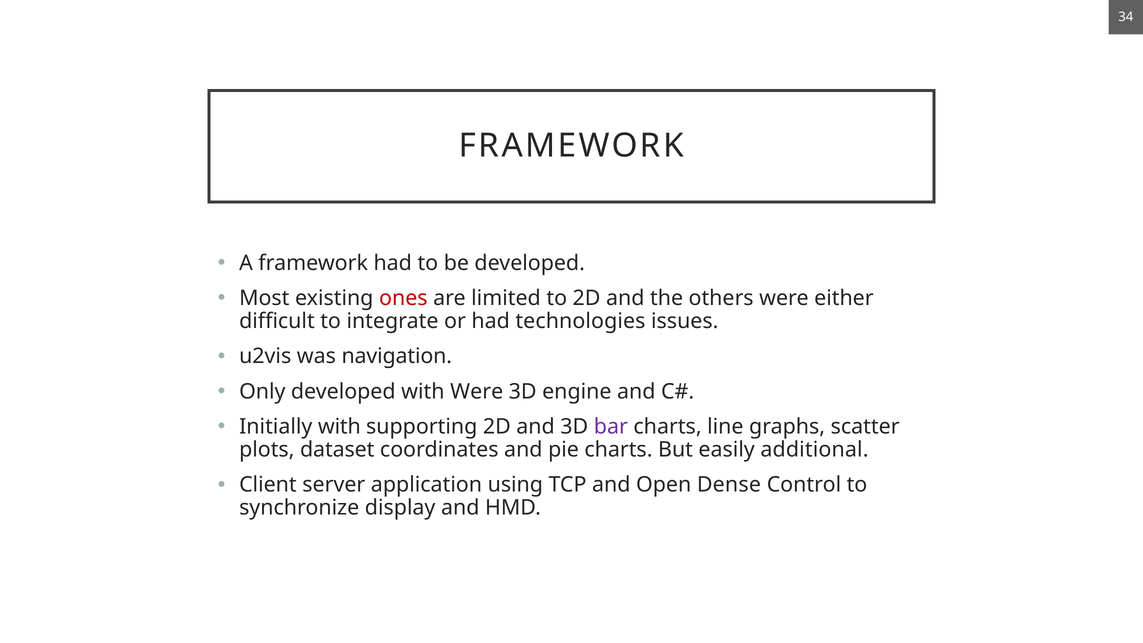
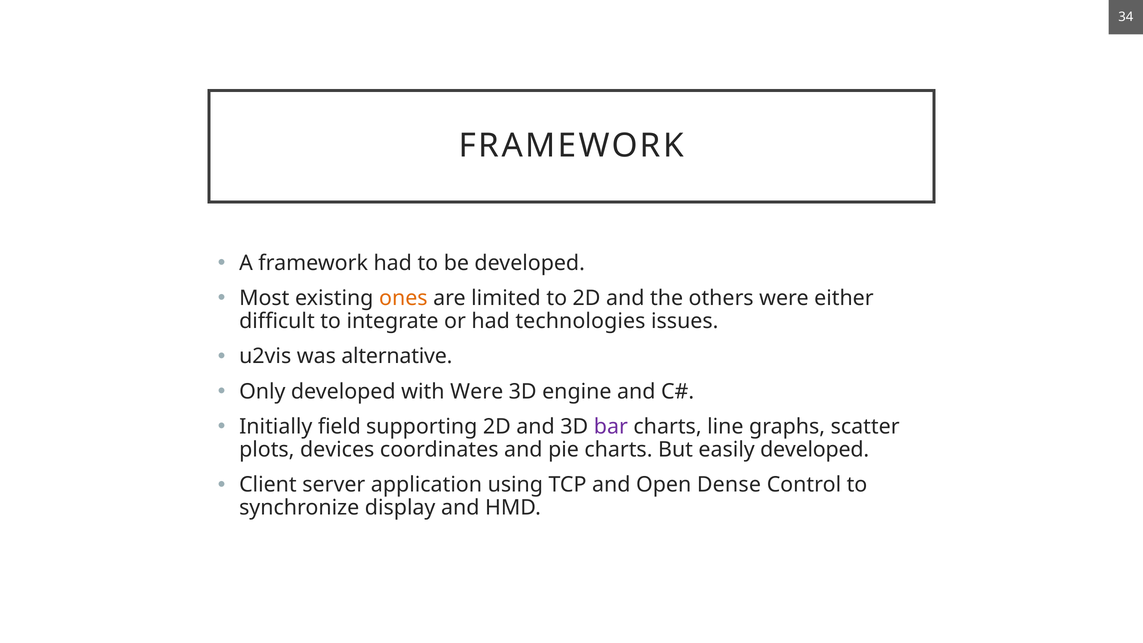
ones colour: red -> orange
navigation: navigation -> alternative
Initially with: with -> field
dataset: dataset -> devices
easily additional: additional -> developed
